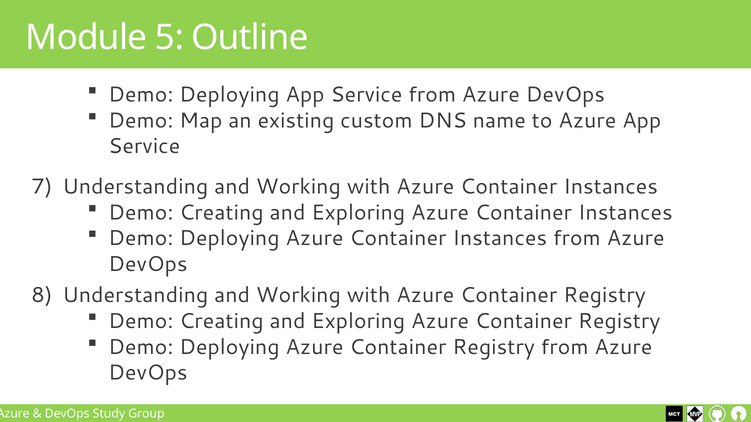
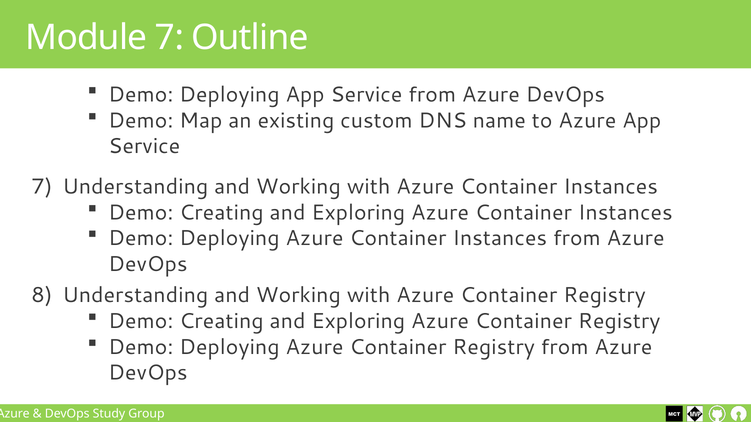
Module 5: 5 -> 7
